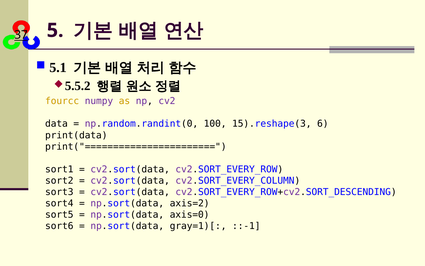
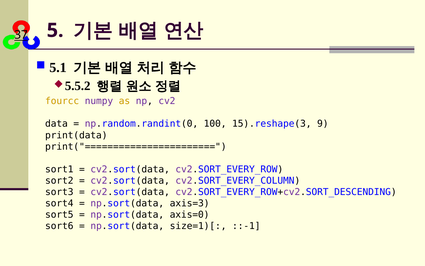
6: 6 -> 9
axis=2: axis=2 -> axis=3
gray=1)[: gray=1)[ -> size=1)[
